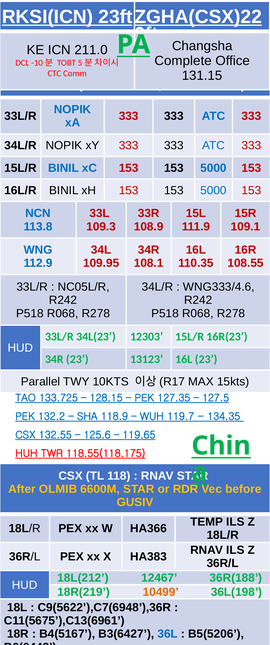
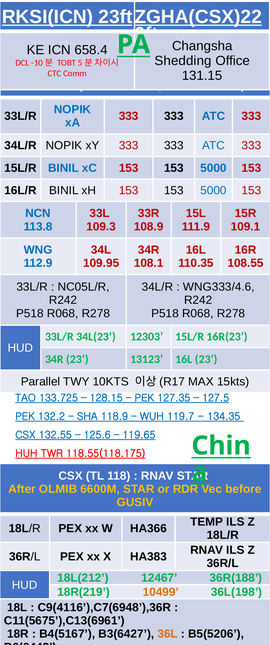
211.0: 211.0 -> 658.4
Complete: Complete -> Shedding
C9(5622’),C7(6948’),36R: C9(5622’),C7(6948’),36R -> C9(4116’),C7(6948’),36R
36L colour: blue -> orange
